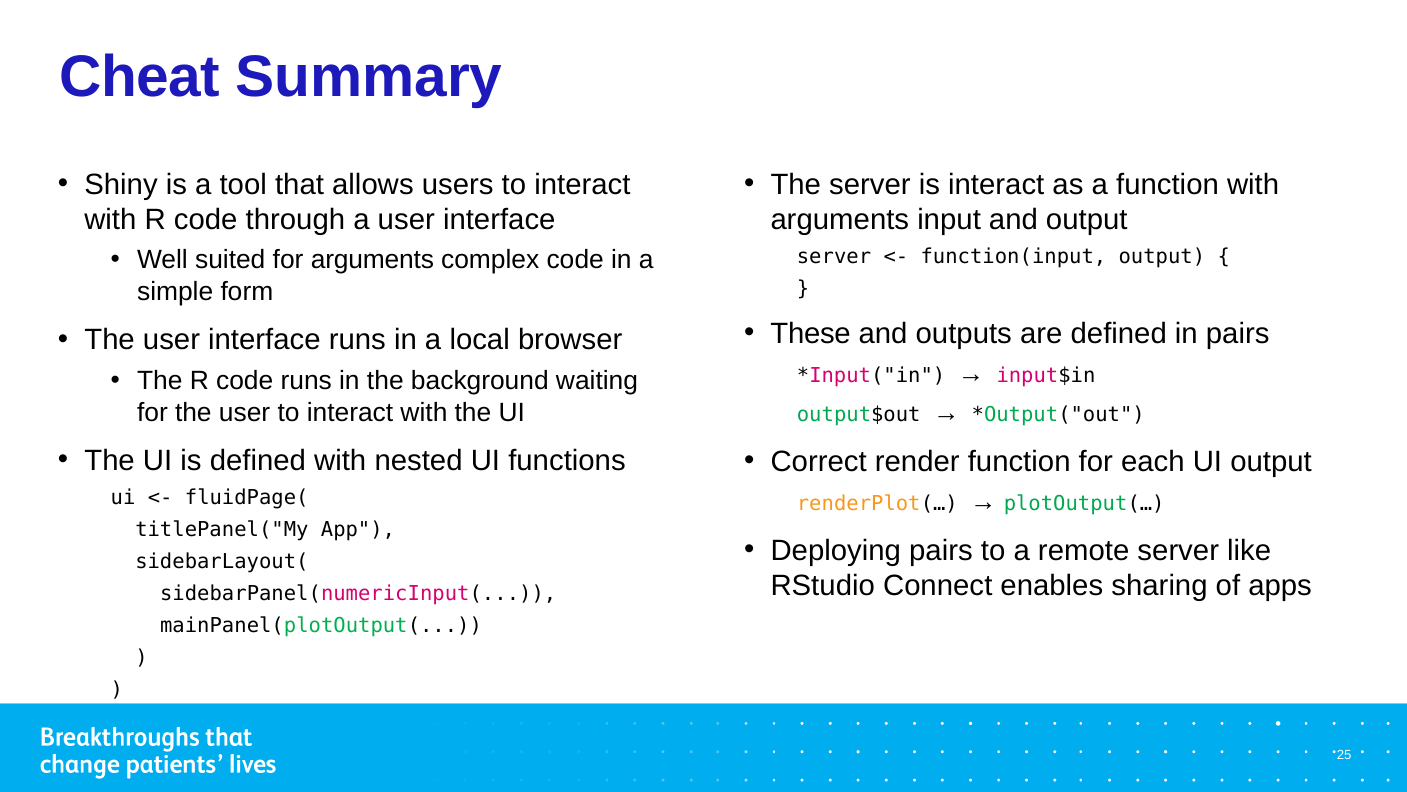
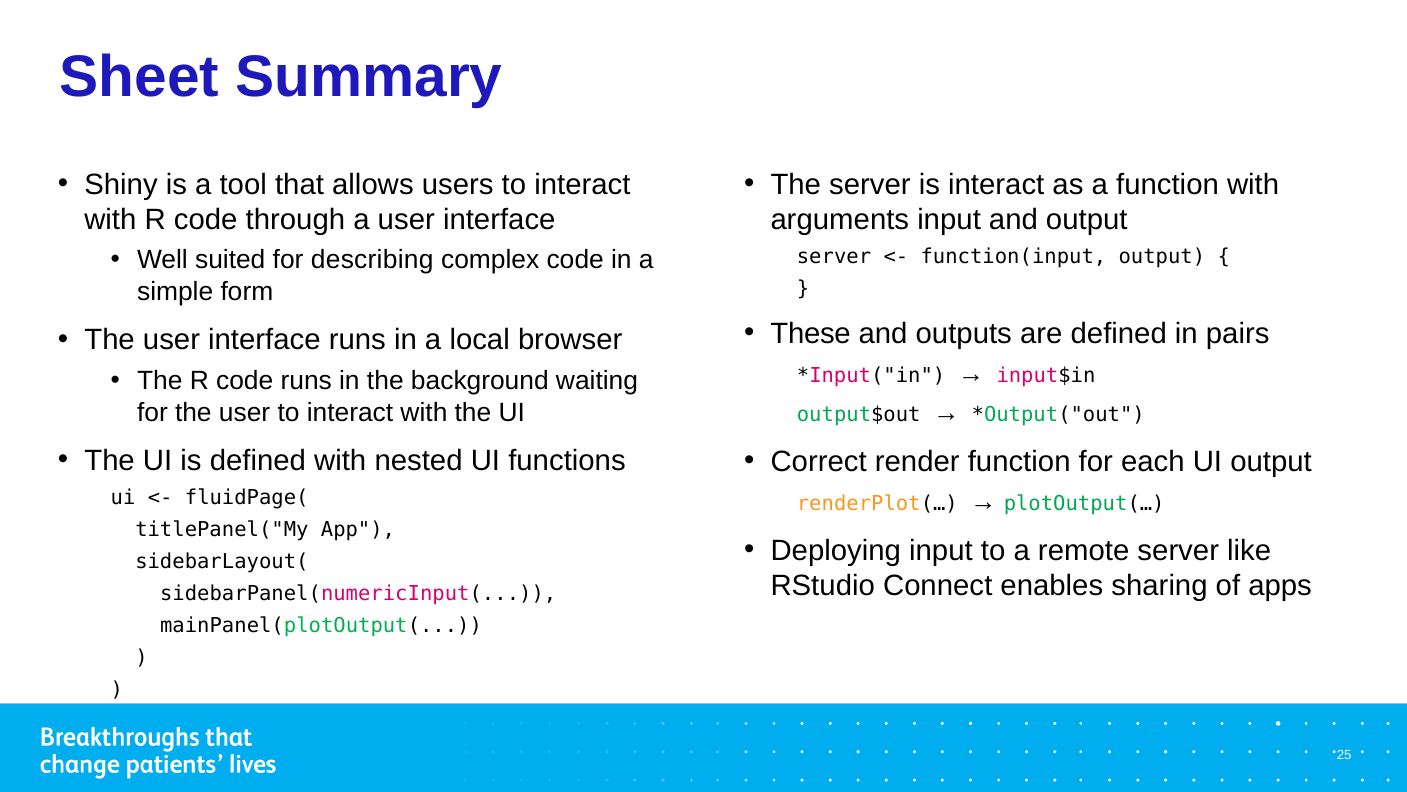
Cheat: Cheat -> Sheet
for arguments: arguments -> describing
Deploying pairs: pairs -> input
